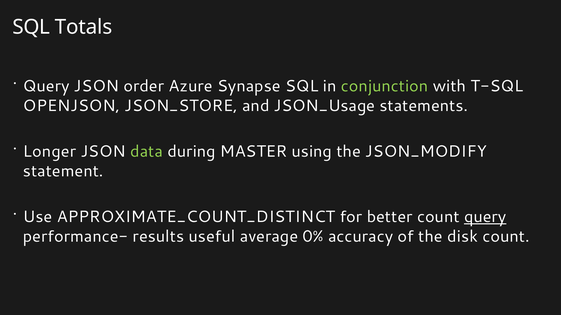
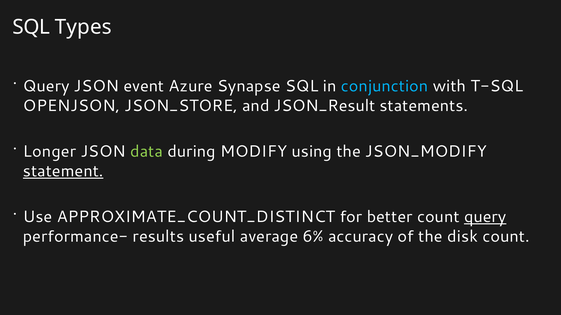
Totals: Totals -> Types
order: order -> event
conjunction colour: light green -> light blue
JSON_Usage: JSON_Usage -> JSON_Result
MASTER: MASTER -> MODIFY
statement underline: none -> present
0%: 0% -> 6%
